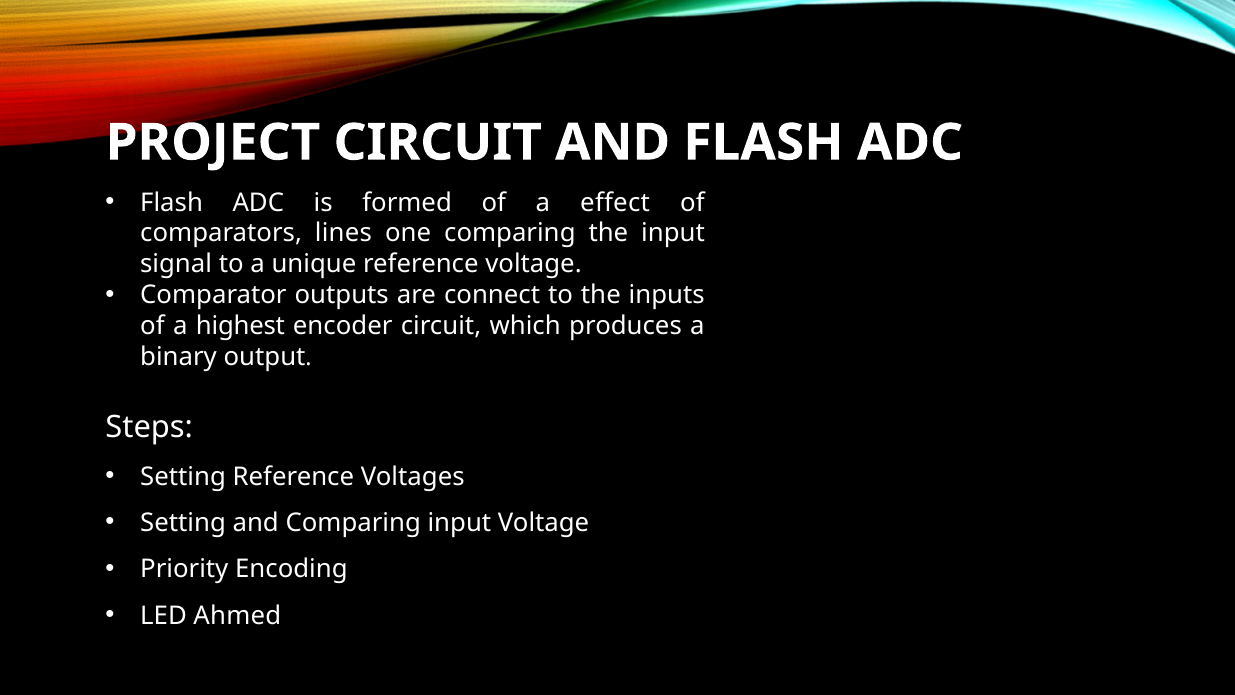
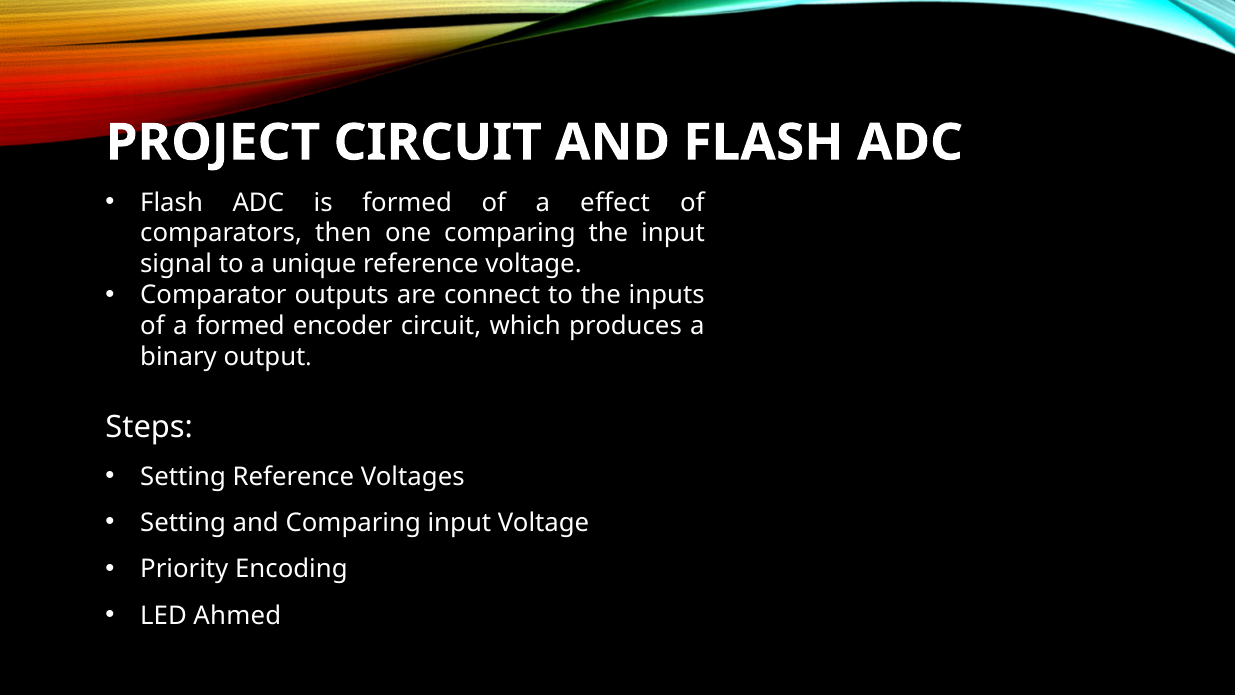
lines: lines -> then
a highest: highest -> formed
